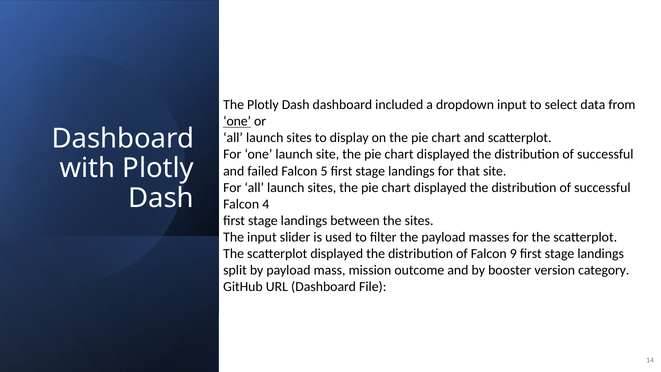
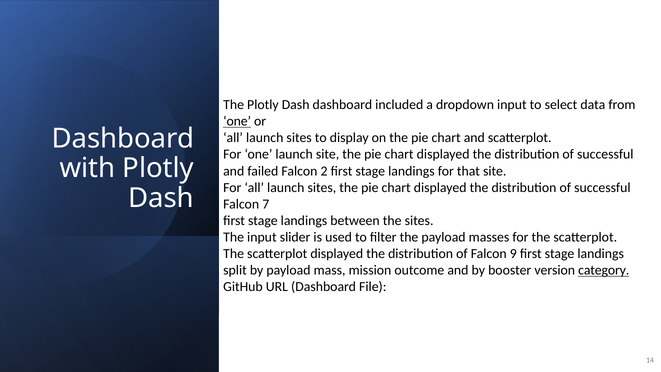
5: 5 -> 2
4: 4 -> 7
category underline: none -> present
